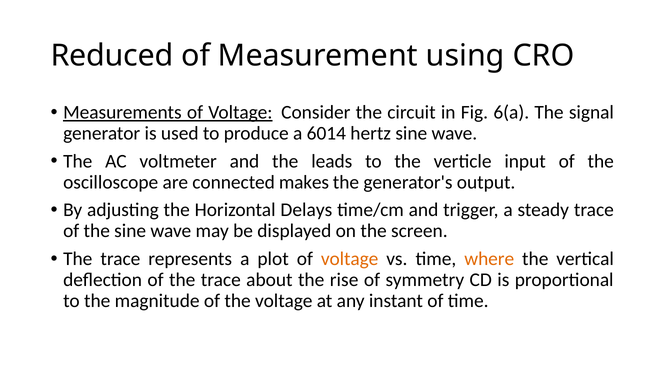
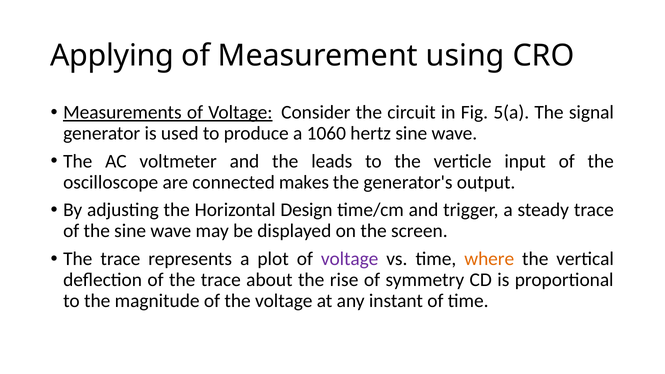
Reduced: Reduced -> Applying
6(a: 6(a -> 5(a
6014: 6014 -> 1060
Delays: Delays -> Design
voltage at (350, 259) colour: orange -> purple
